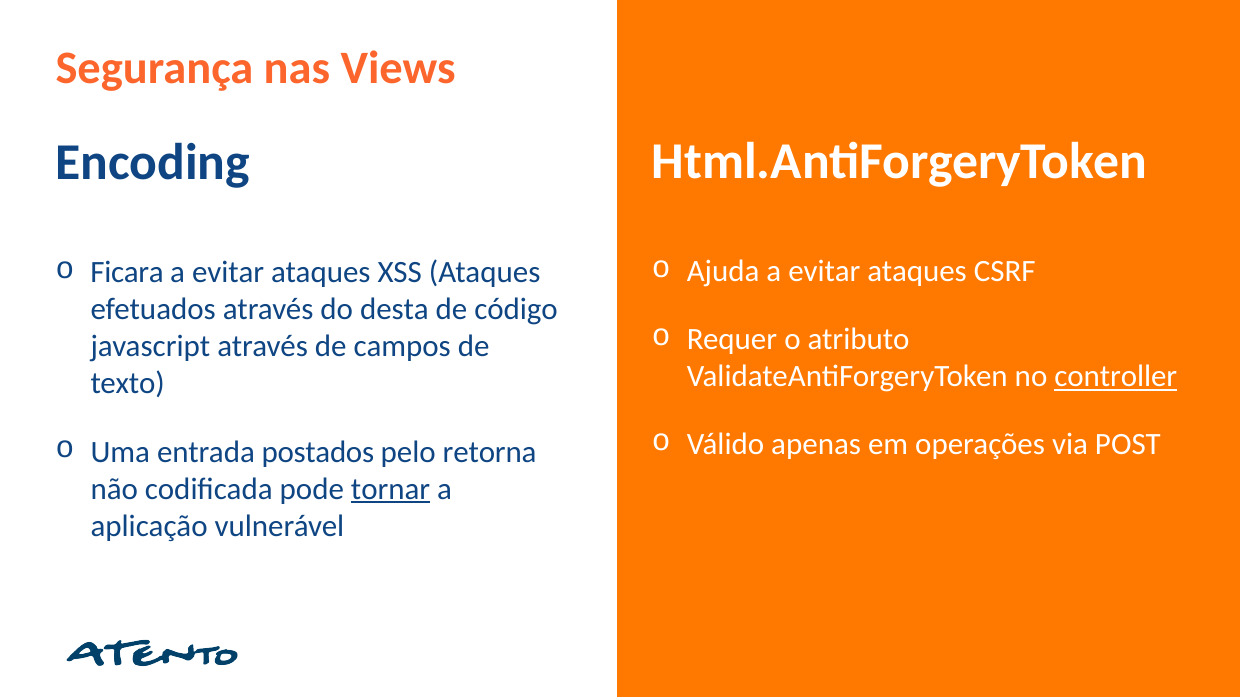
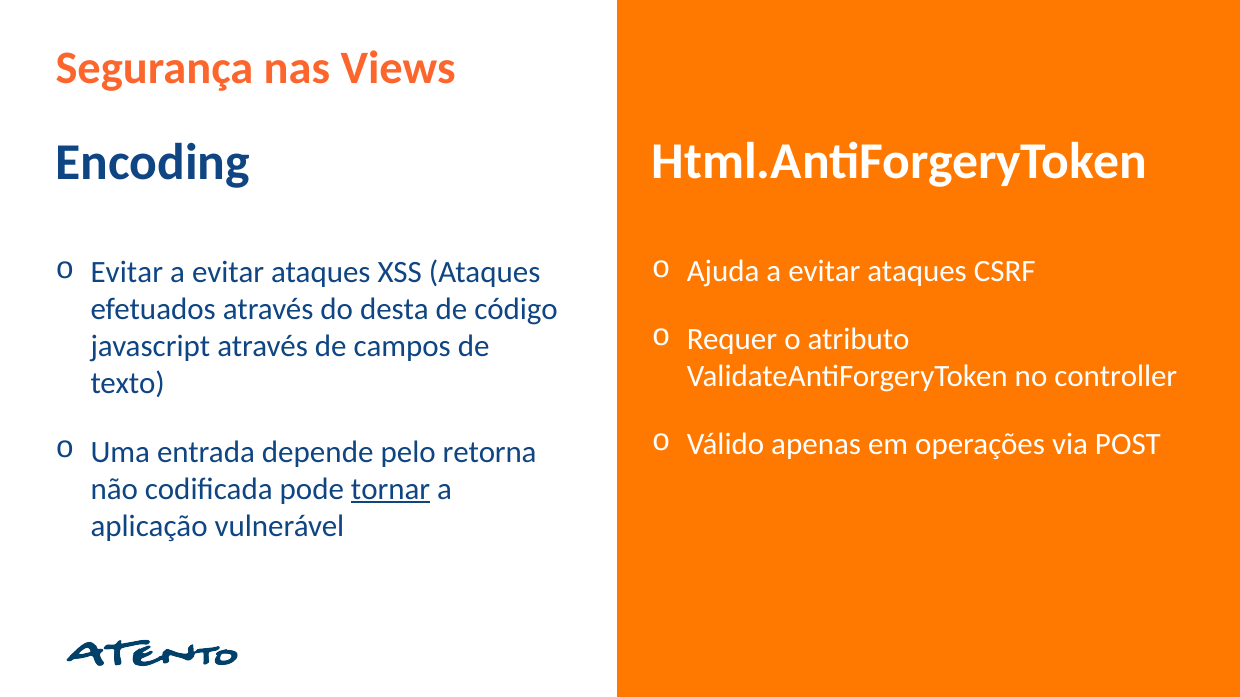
o Ficara: Ficara -> Evitar
controller underline: present -> none
postados: postados -> depende
